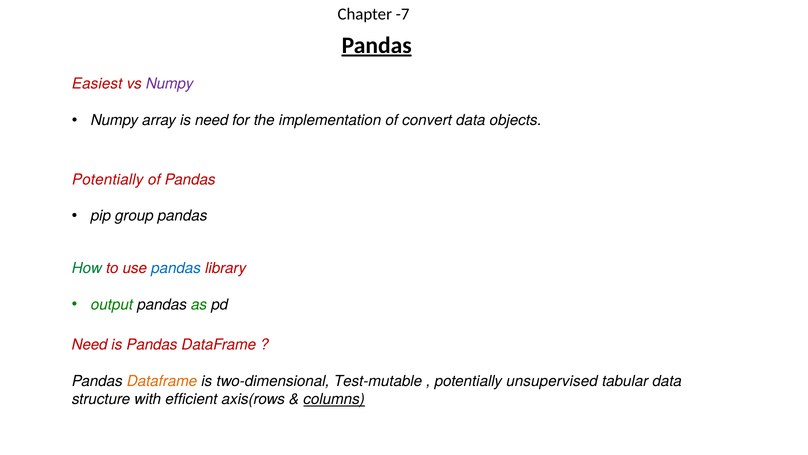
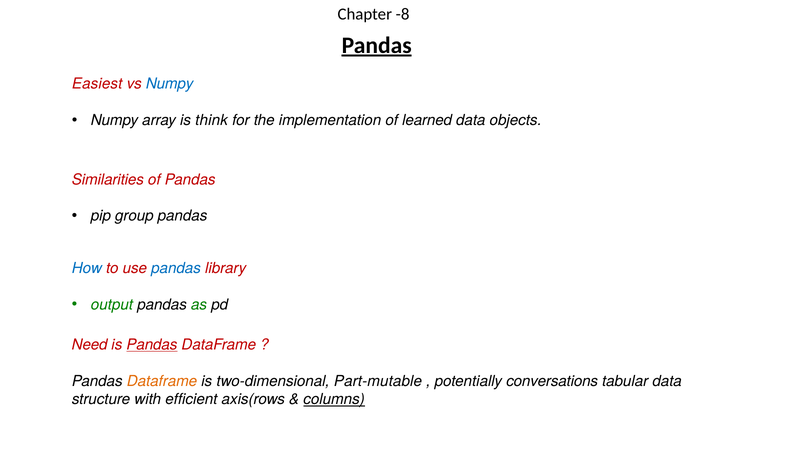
-7: -7 -> -8
Numpy at (170, 84) colour: purple -> blue
is need: need -> think
convert: convert -> learned
Potentially at (108, 179): Potentially -> Similarities
How colour: green -> blue
Pandas at (152, 344) underline: none -> present
Test-mutable: Test-mutable -> Part-mutable
unsupervised: unsupervised -> conversations
